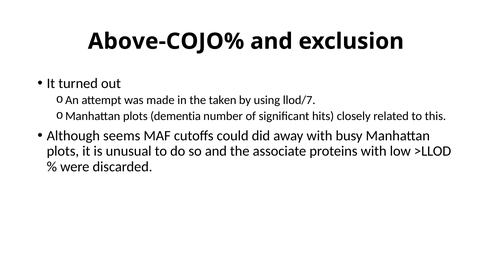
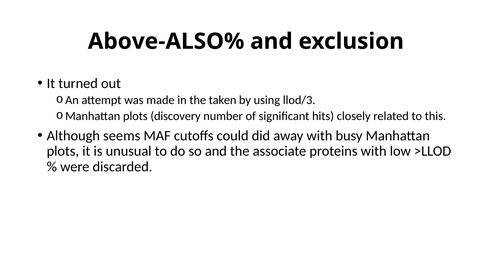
Above-COJO%: Above-COJO% -> Above-ALSO%
llod/7: llod/7 -> llod/3
dementia: dementia -> discovery
